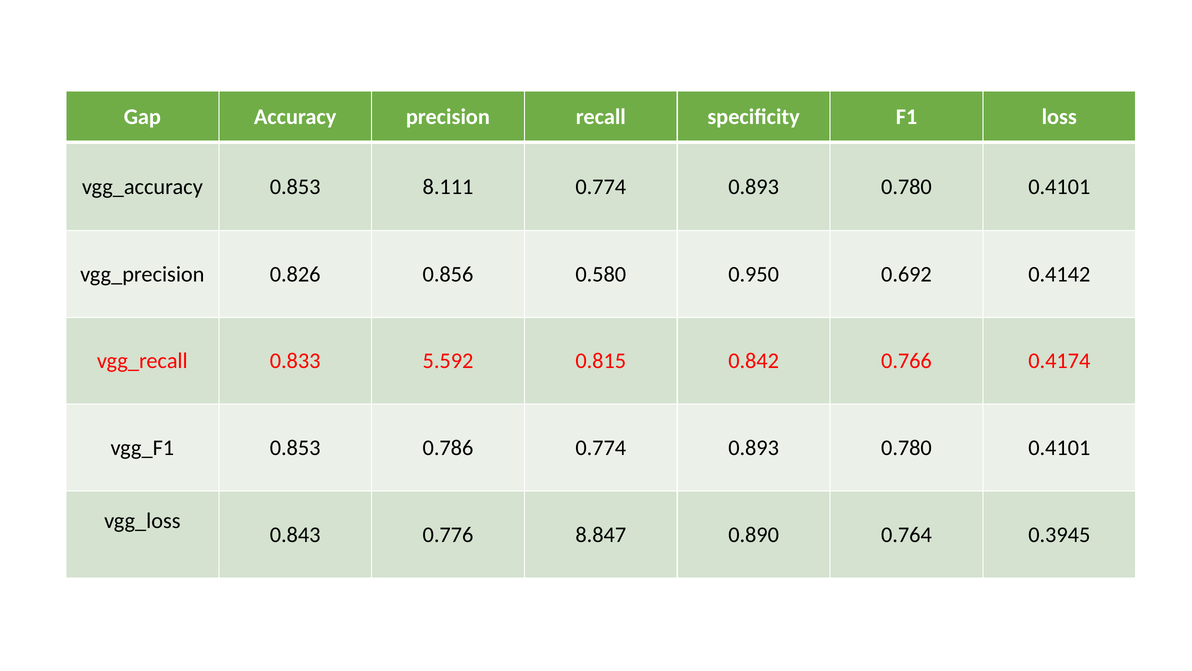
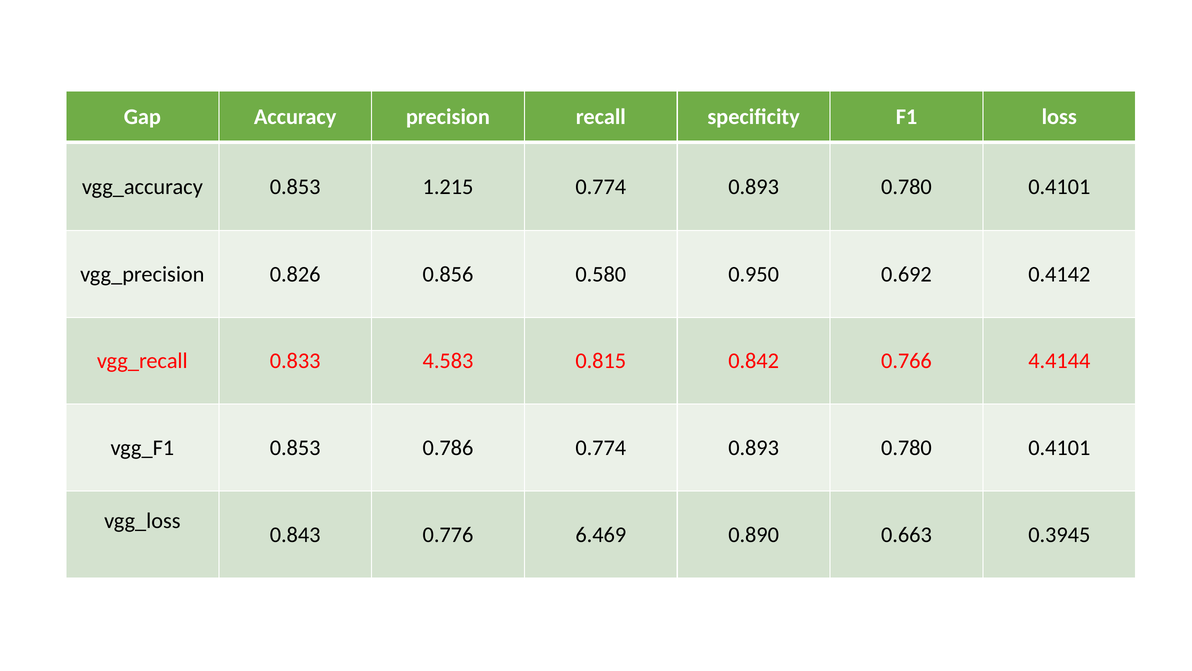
8.111: 8.111 -> 1.215
5.592: 5.592 -> 4.583
0.4174: 0.4174 -> 4.4144
8.847: 8.847 -> 6.469
0.764: 0.764 -> 0.663
